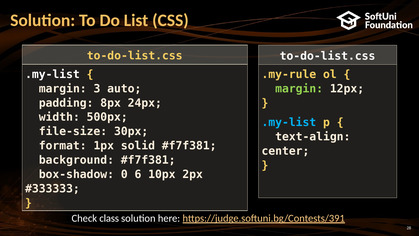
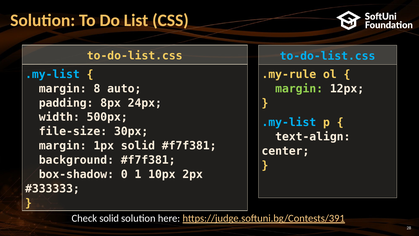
to-do-list.css at (328, 56) colour: white -> light blue
.my-list at (52, 74) colour: white -> light blue
3: 3 -> 8
format at (63, 146): format -> margin
6: 6 -> 1
Check class: class -> solid
